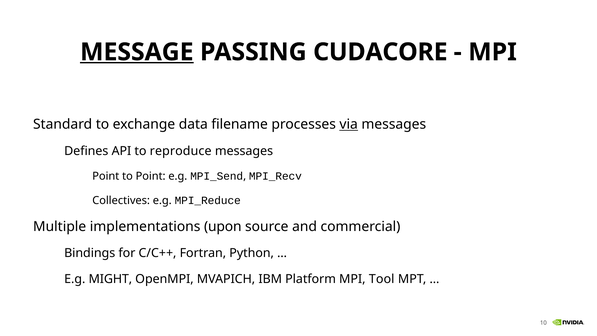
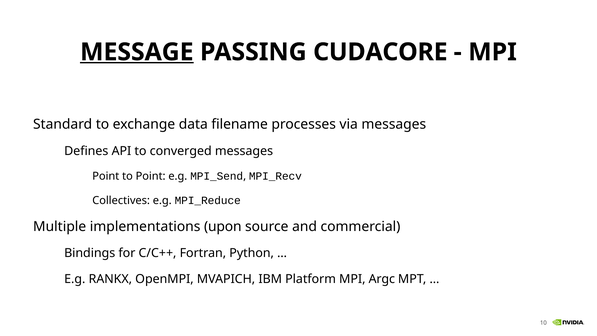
via underline: present -> none
reproduce: reproduce -> converged
MIGHT: MIGHT -> RANKX
Tool: Tool -> Argc
